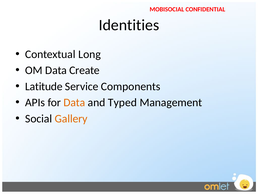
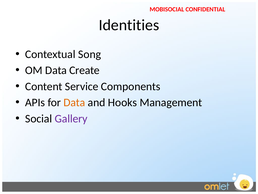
Long: Long -> Song
Latitude: Latitude -> Content
Typed: Typed -> Hooks
Gallery colour: orange -> purple
